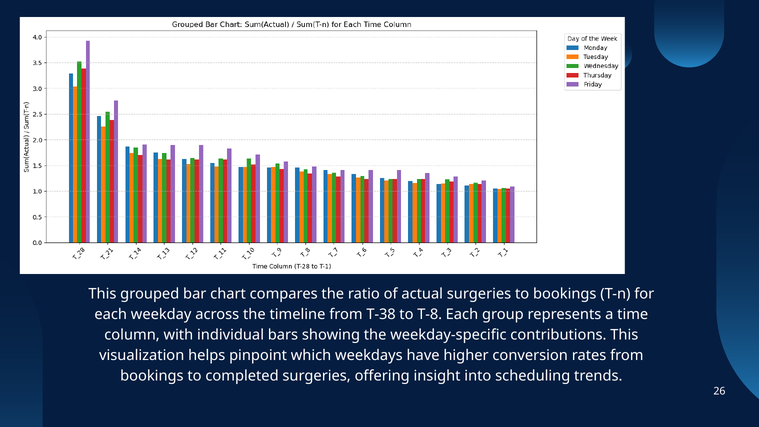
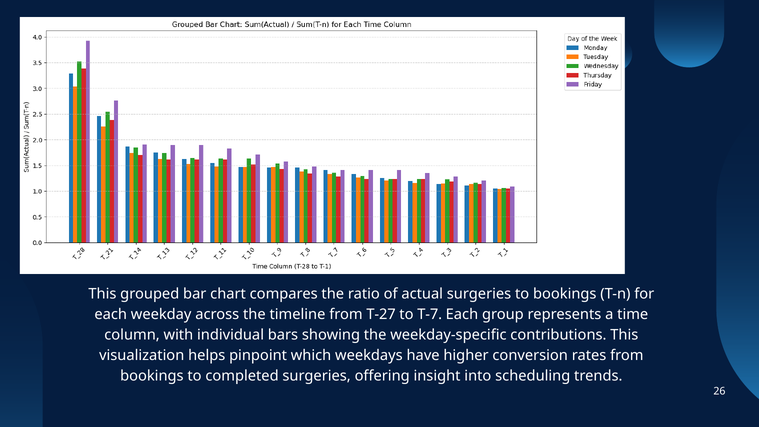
T-38: T-38 -> T-27
T-8: T-8 -> T-7
